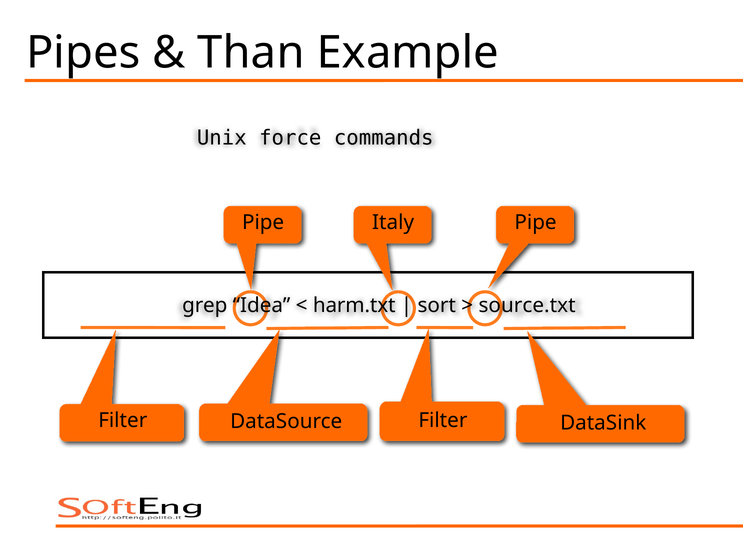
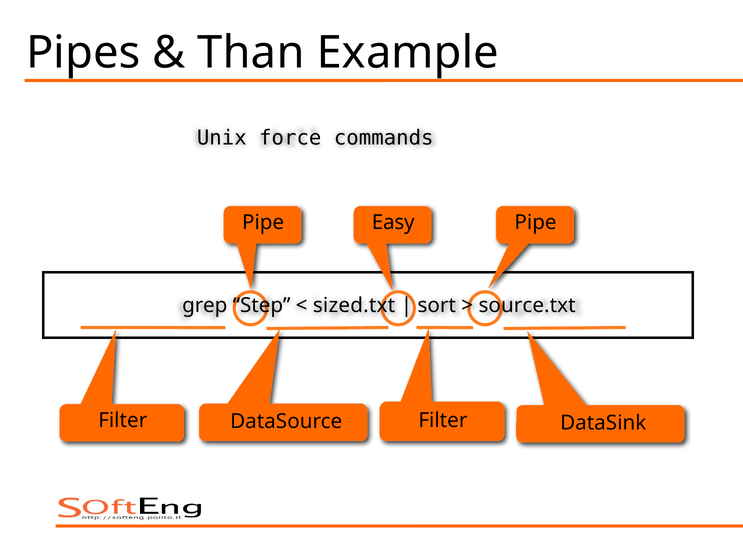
Italy: Italy -> Easy
Idea: Idea -> Step
harm.txt: harm.txt -> sized.txt
